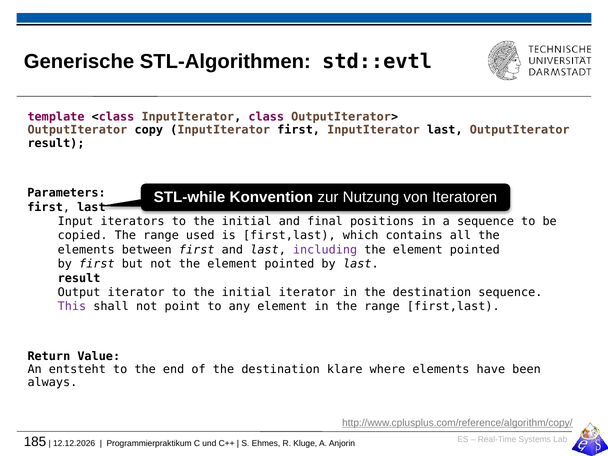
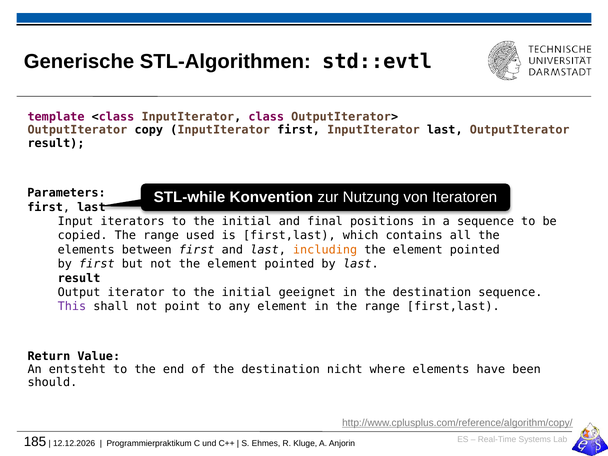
including colour: purple -> orange
initial iterator: iterator -> geeignet
klare: klare -> nicht
always: always -> should
